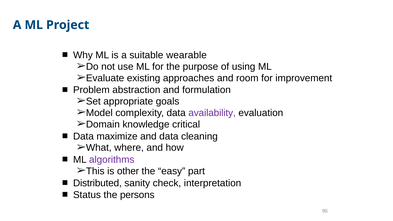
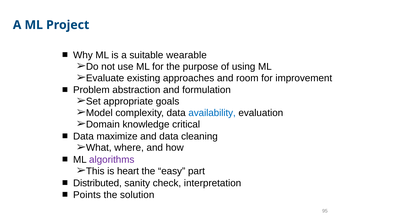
availability colour: purple -> blue
other: other -> heart
Status: Status -> Points
persons: persons -> solution
